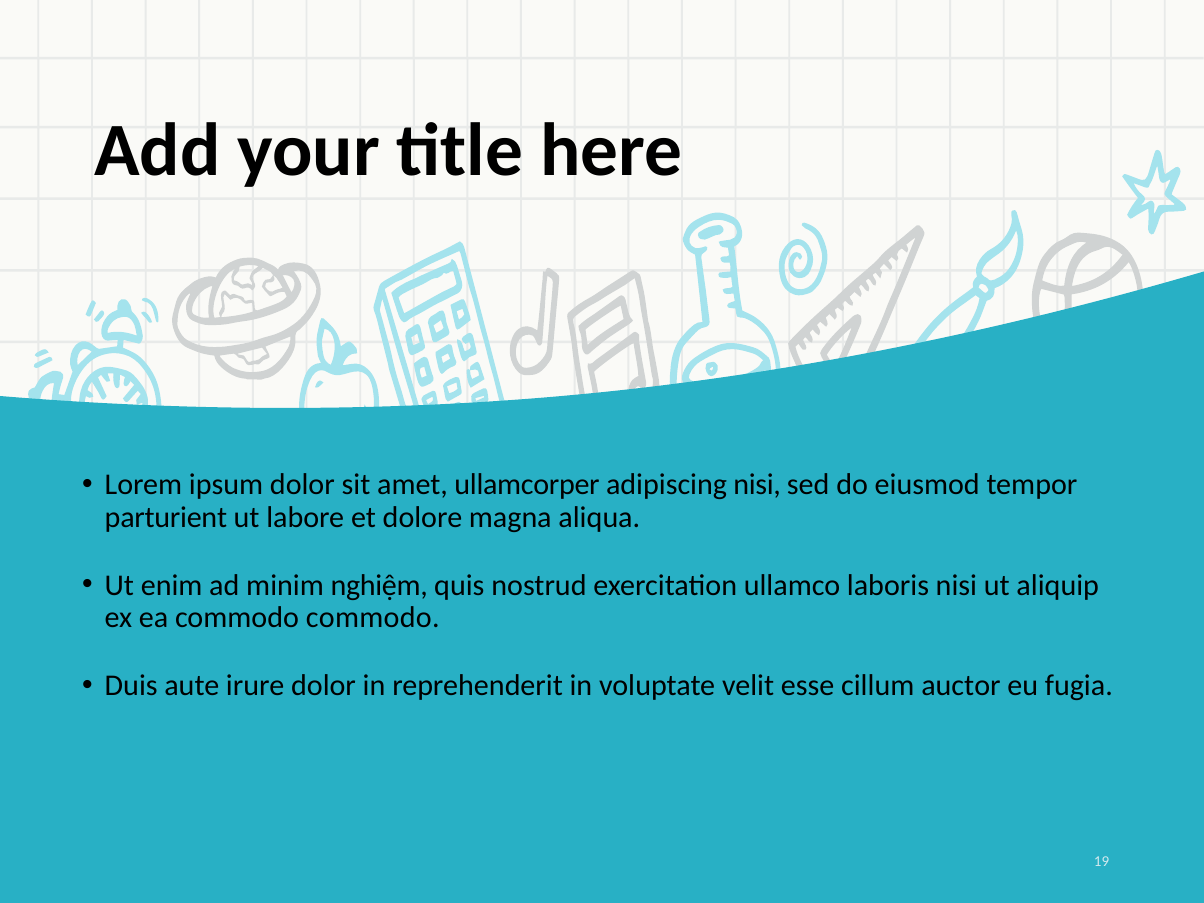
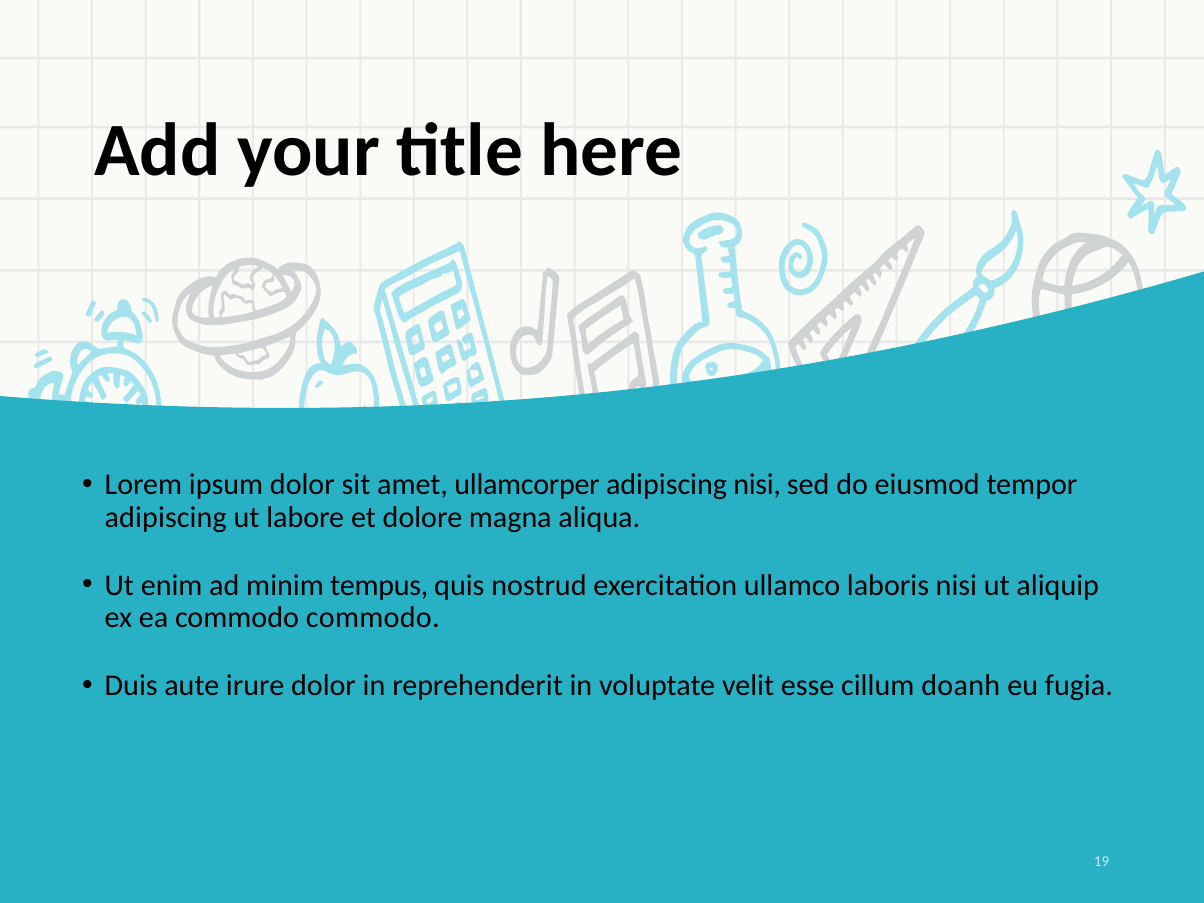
parturient at (166, 518): parturient -> adipiscing
nghiệm: nghiệm -> tempus
auctor: auctor -> doanh
